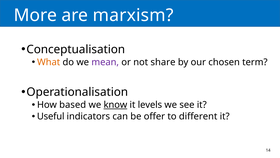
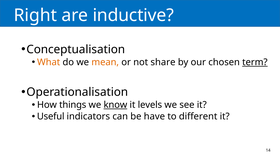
More: More -> Right
marxism: marxism -> inductive
mean colour: purple -> orange
term underline: none -> present
based: based -> things
offer: offer -> have
